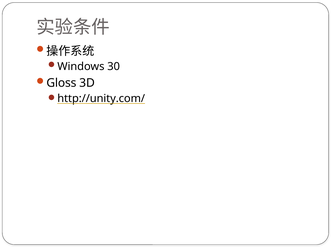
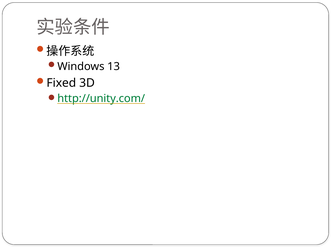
30: 30 -> 13
Gloss: Gloss -> Fixed
http://unity.com/ colour: black -> green
